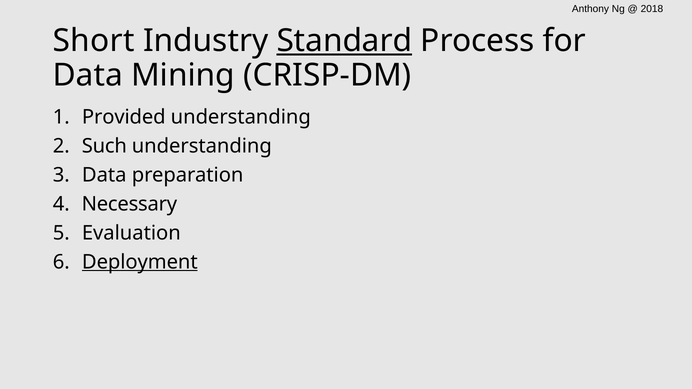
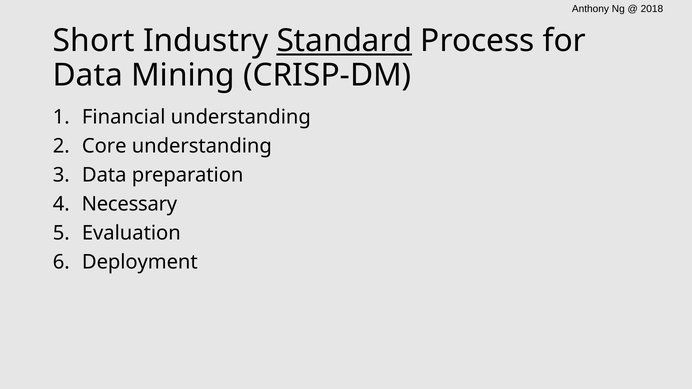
Provided: Provided -> Financial
Such: Such -> Core
Deployment underline: present -> none
